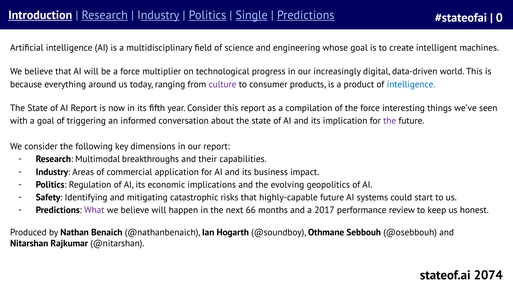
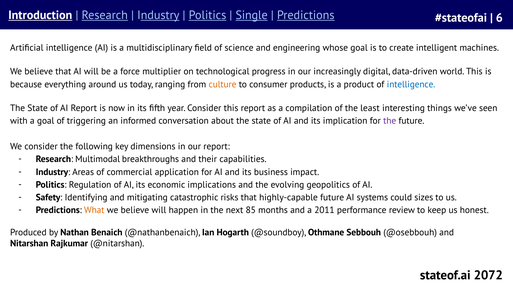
0: 0 -> 6
culture colour: purple -> orange
the force: force -> least
start: start -> sizes
What colour: purple -> orange
66: 66 -> 85
2017: 2017 -> 2011
2074: 2074 -> 2072
